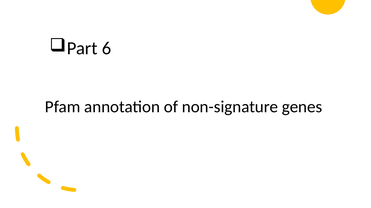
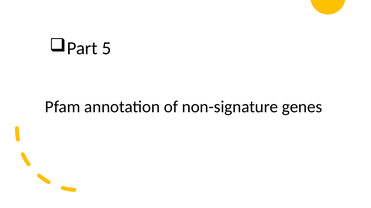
6: 6 -> 5
